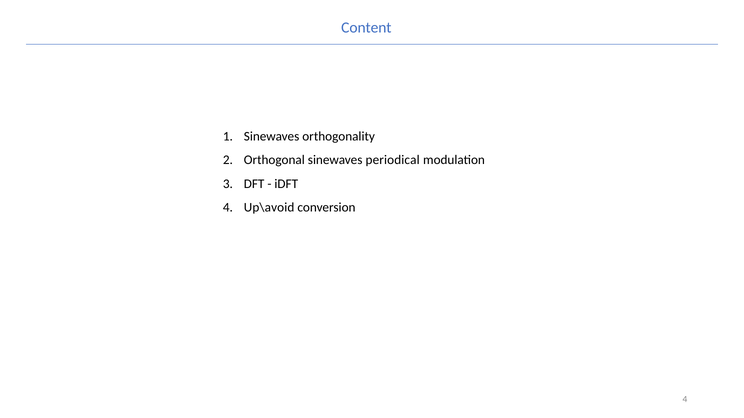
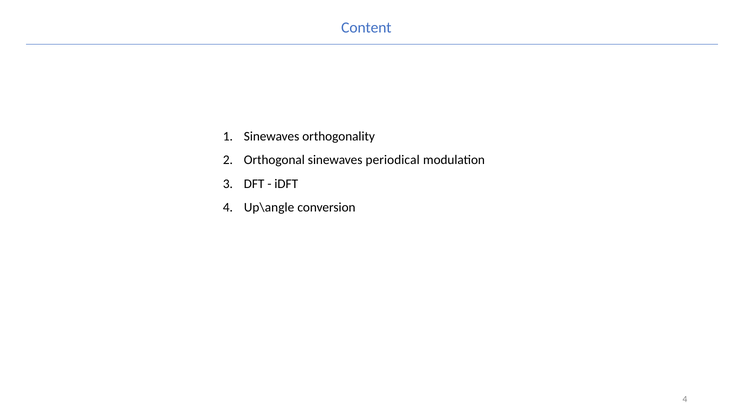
Up\avoid: Up\avoid -> Up\angle
